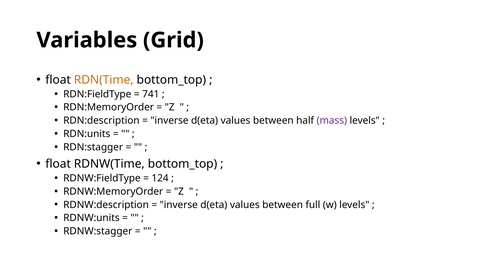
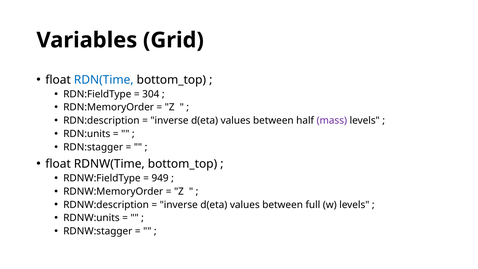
RDN(Time colour: orange -> blue
741: 741 -> 304
124: 124 -> 949
